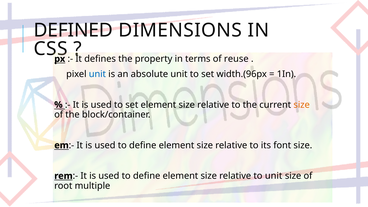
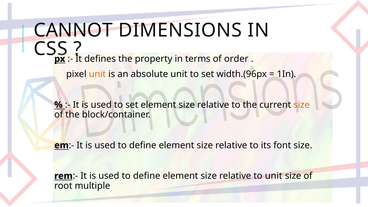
DEFINED: DEFINED -> CANNOT
reuse: reuse -> order
unit at (97, 74) colour: blue -> orange
